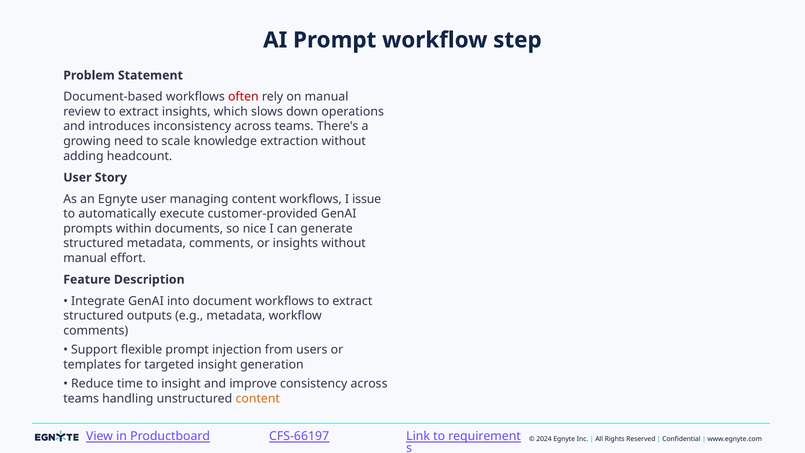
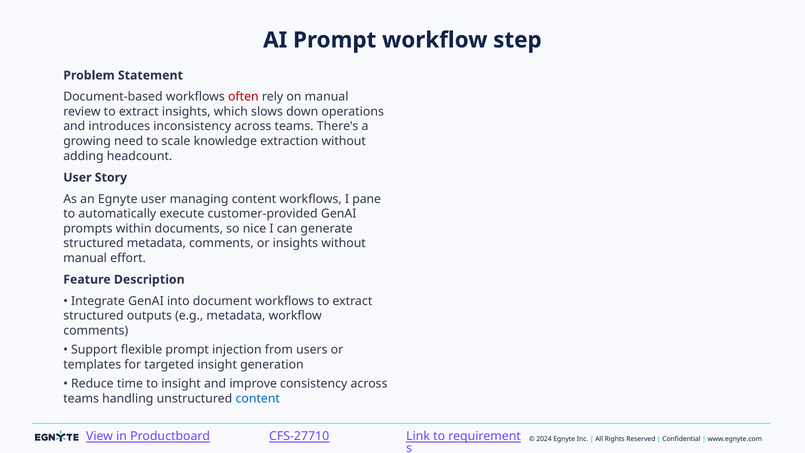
issue: issue -> pane
content at (258, 399) colour: orange -> blue
CFS-66197: CFS-66197 -> CFS-27710
